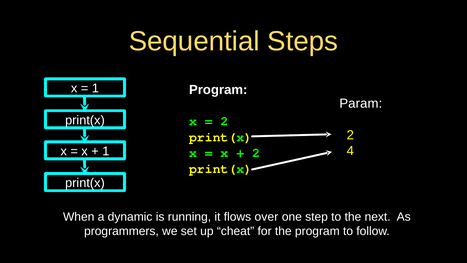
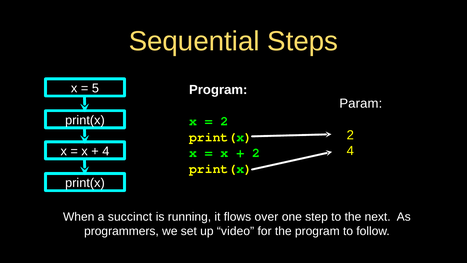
1 at (95, 88): 1 -> 5
1 at (106, 151): 1 -> 4
dynamic: dynamic -> succinct
cheat: cheat -> video
